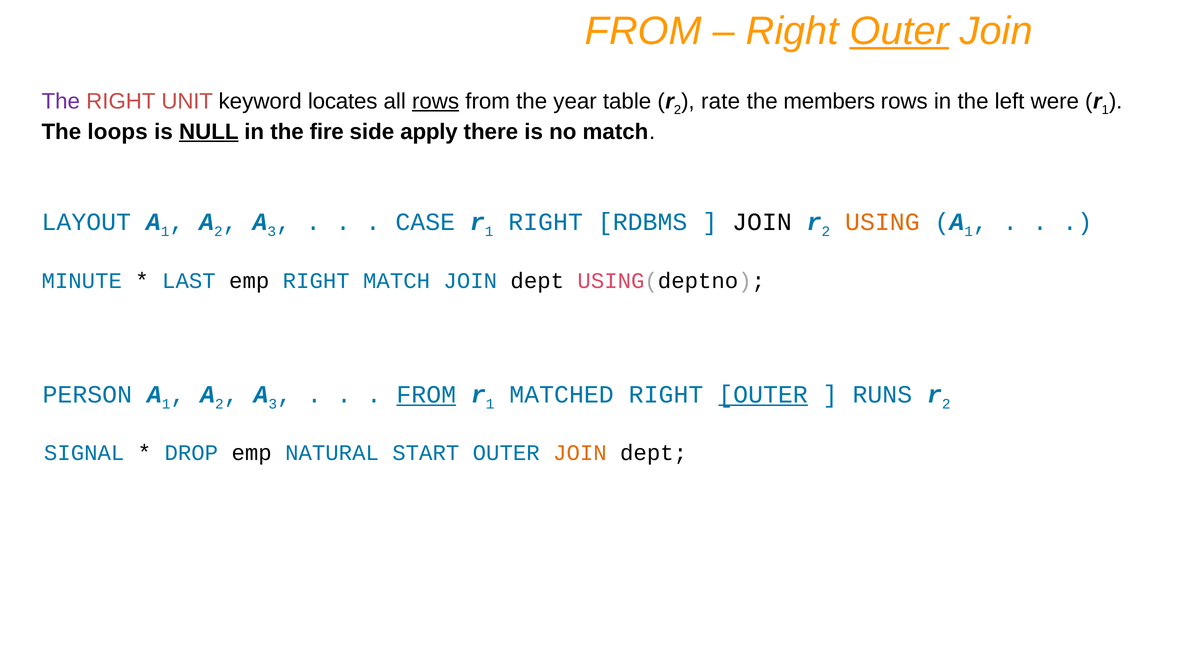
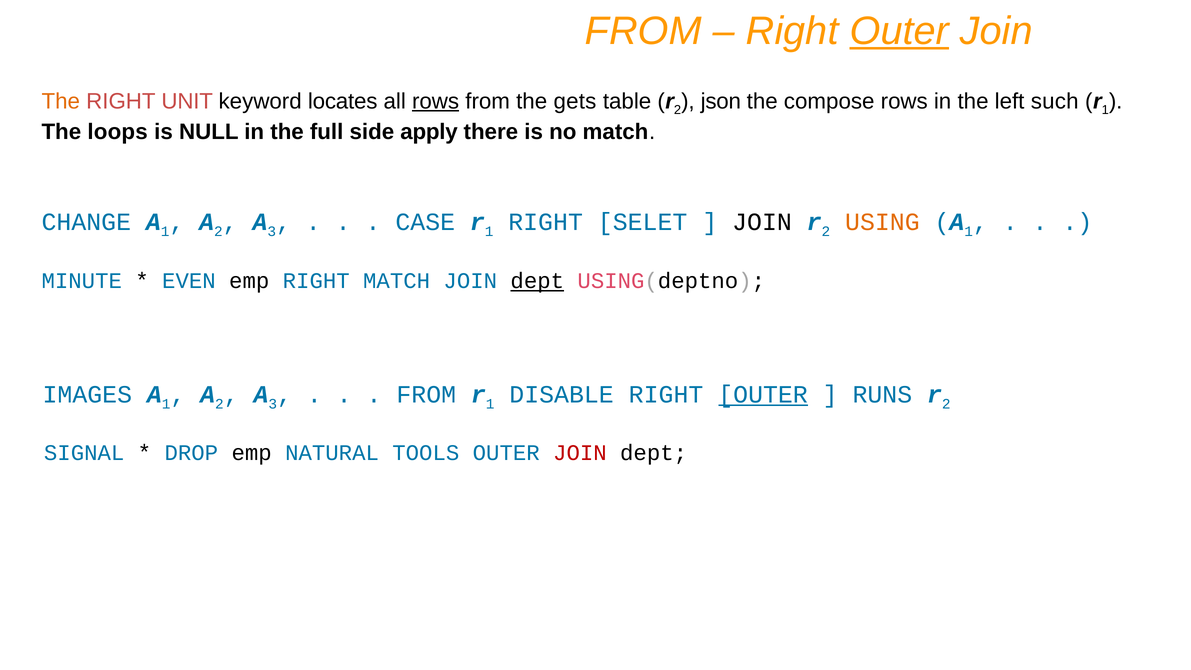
The at (61, 101) colour: purple -> orange
year: year -> gets
rate: rate -> json
members: members -> compose
were: were -> such
NULL underline: present -> none
fire: fire -> full
LAYOUT: LAYOUT -> CHANGE
RDBMS: RDBMS -> SELET
LAST: LAST -> EVEN
dept at (537, 281) underline: none -> present
PERSON: PERSON -> IMAGES
FROM at (426, 394) underline: present -> none
MATCHED: MATCHED -> DISABLE
START: START -> TOOLS
JOIN at (580, 453) colour: orange -> red
